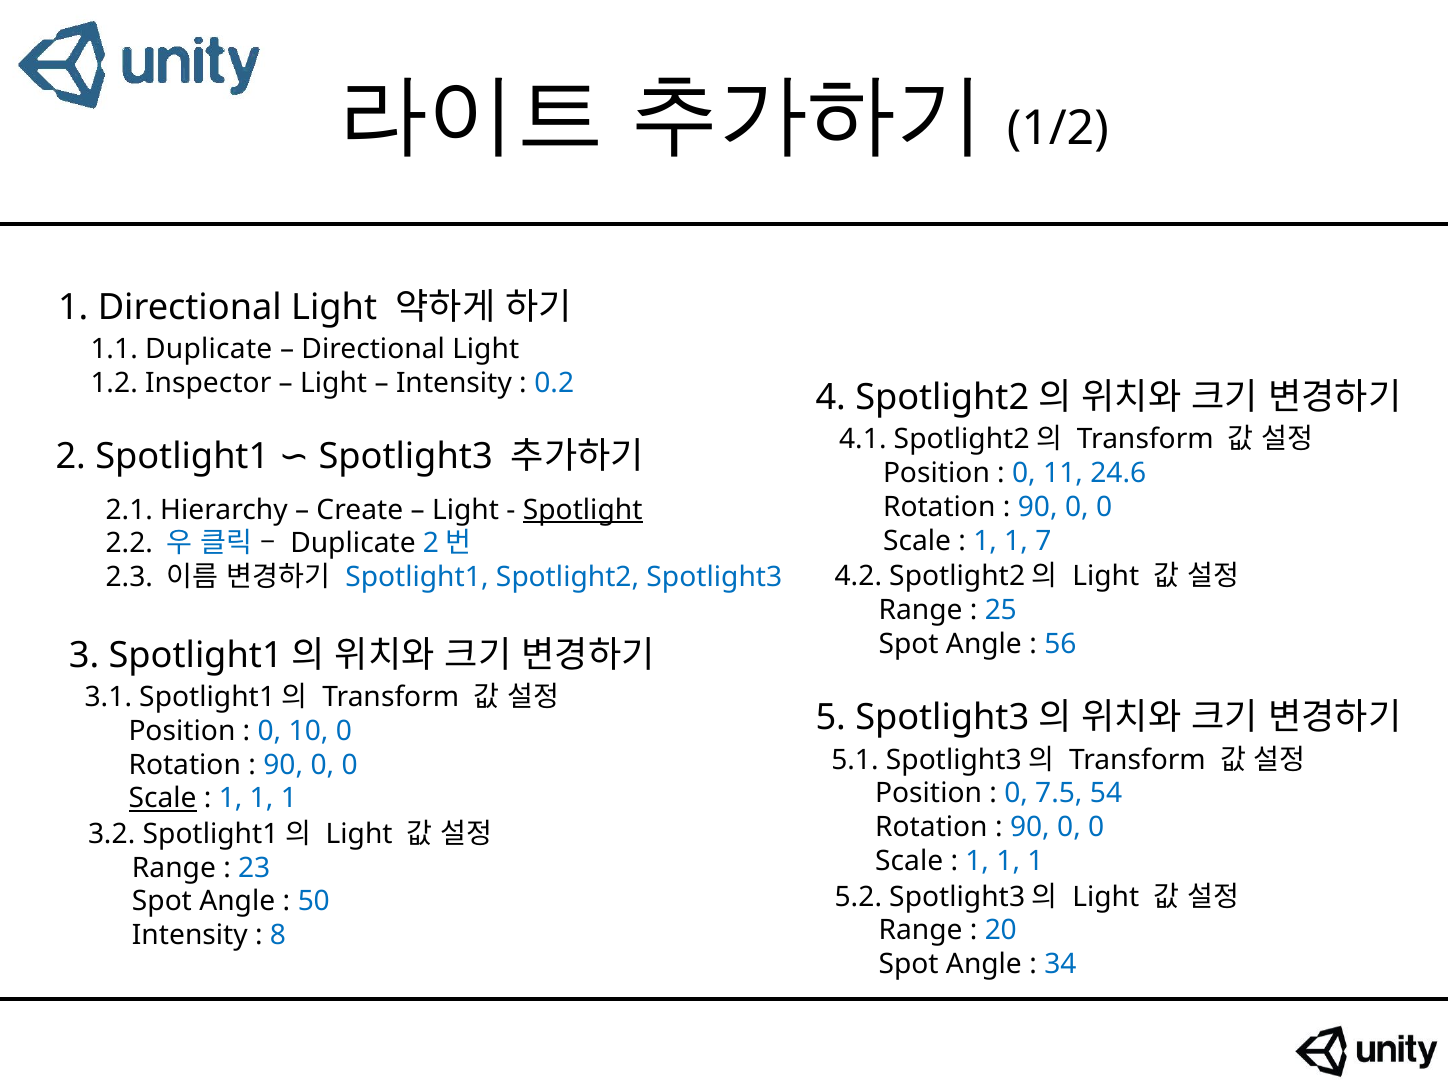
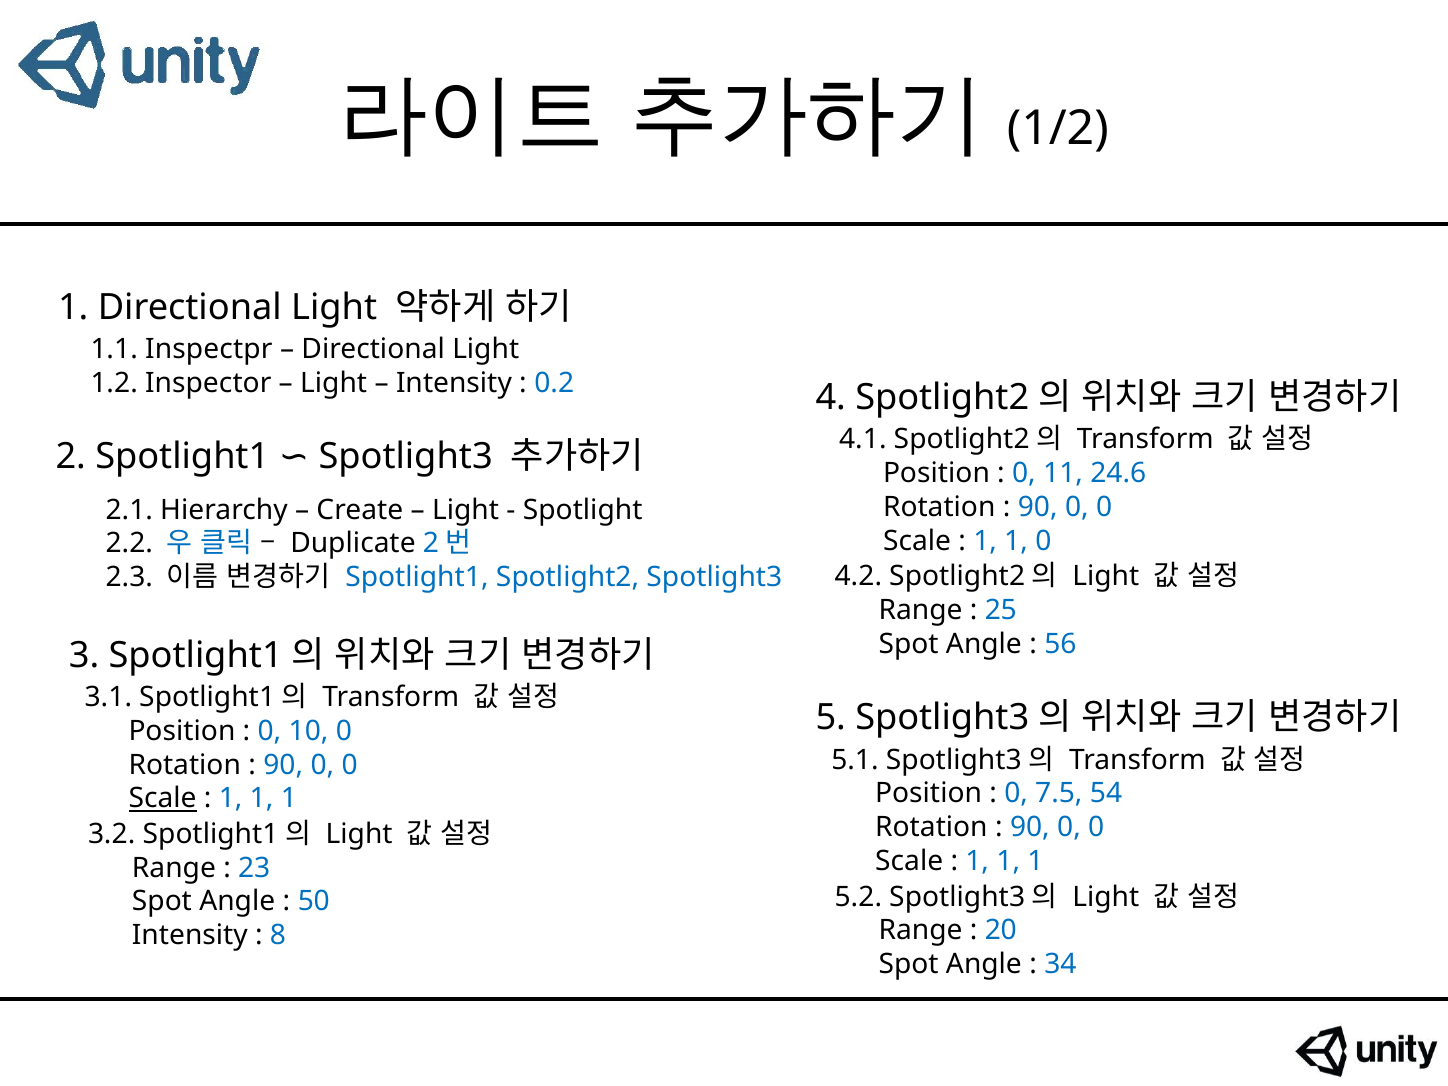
1.1 Duplicate: Duplicate -> Inspectpr
Spotlight underline: present -> none
1 7: 7 -> 0
